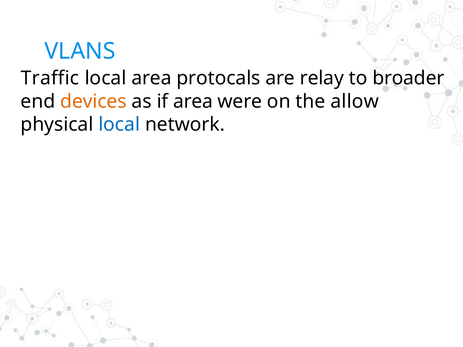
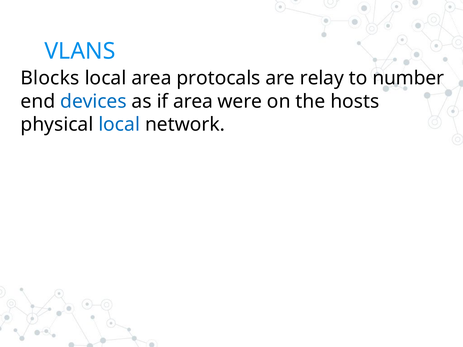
Traffic: Traffic -> Blocks
broader: broader -> number
devices colour: orange -> blue
allow: allow -> hosts
